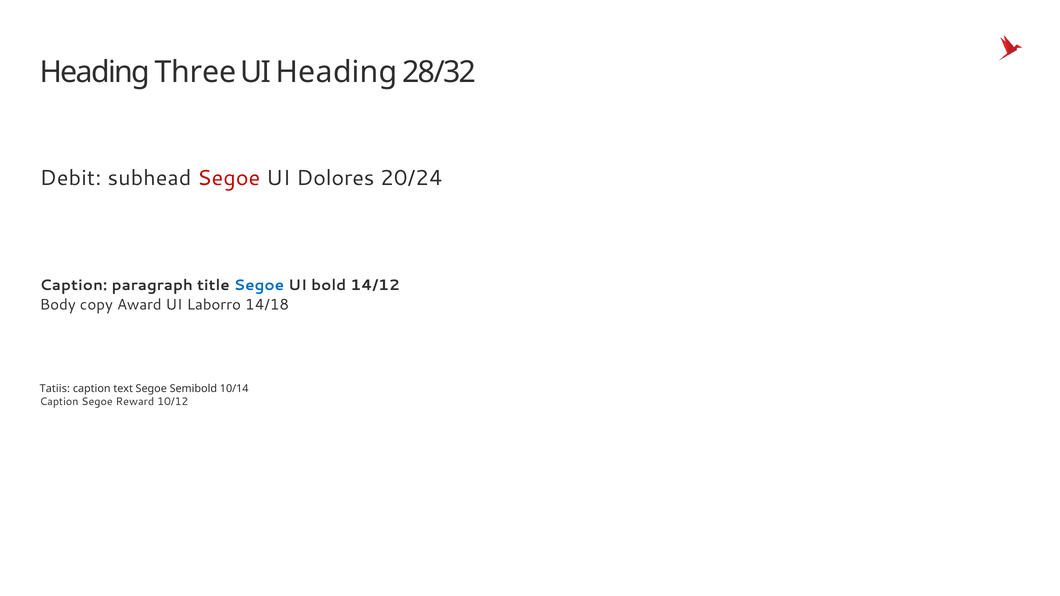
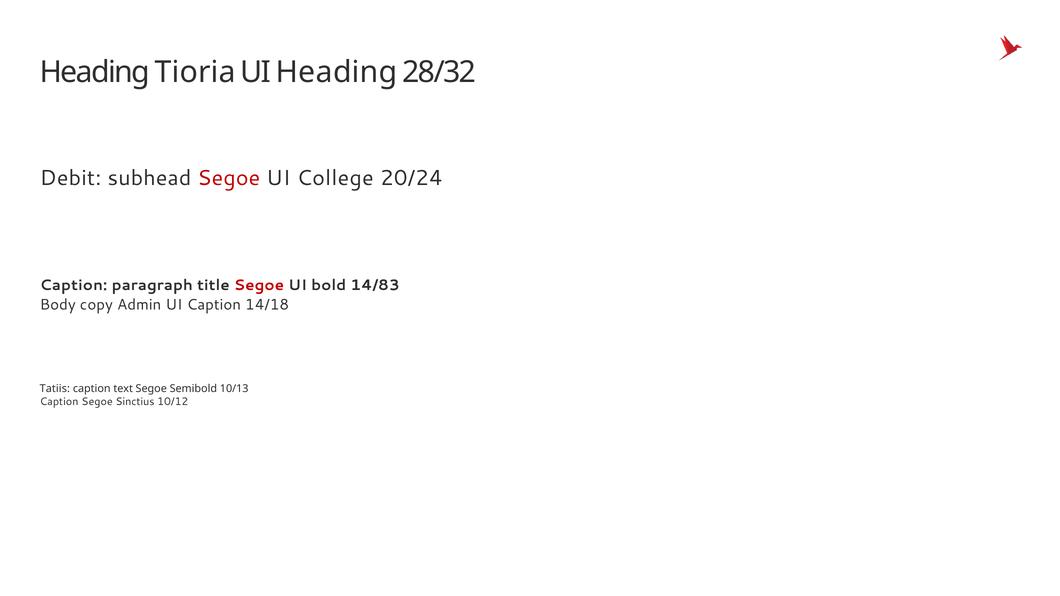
Three: Three -> Tioria
Dolores: Dolores -> College
Segoe at (259, 285) colour: blue -> red
14/12: 14/12 -> 14/83
Award: Award -> Admin
UI Laborro: Laborro -> Caption
10/14: 10/14 -> 10/13
Reward: Reward -> Sinctius
